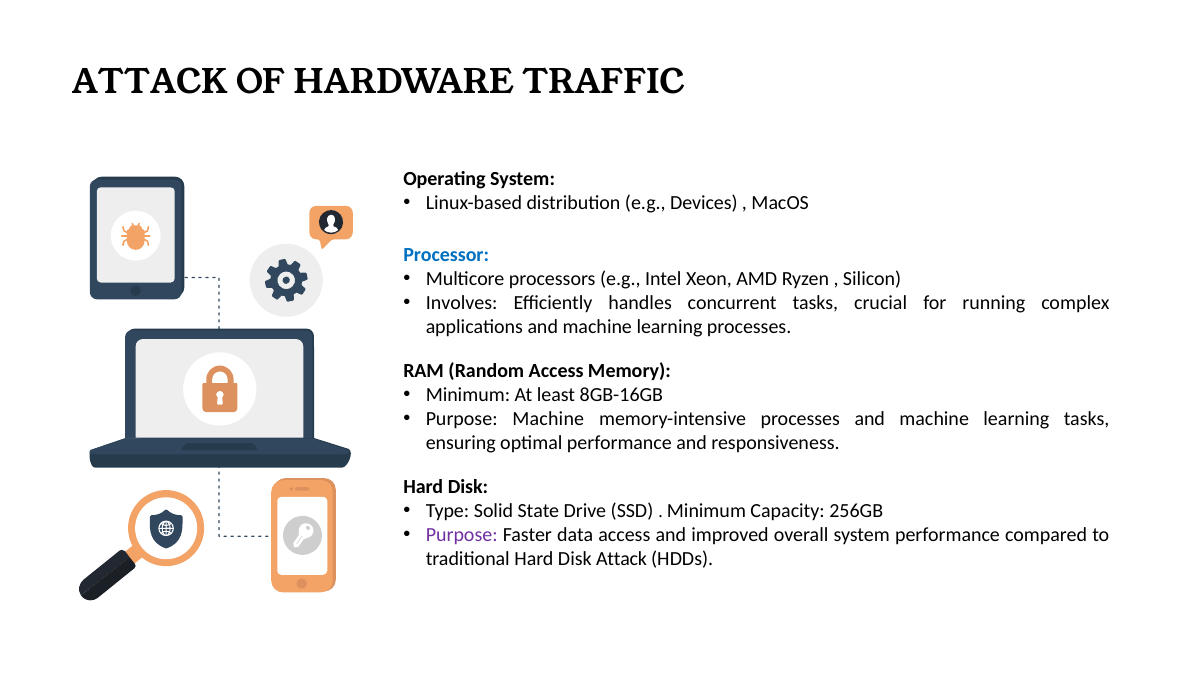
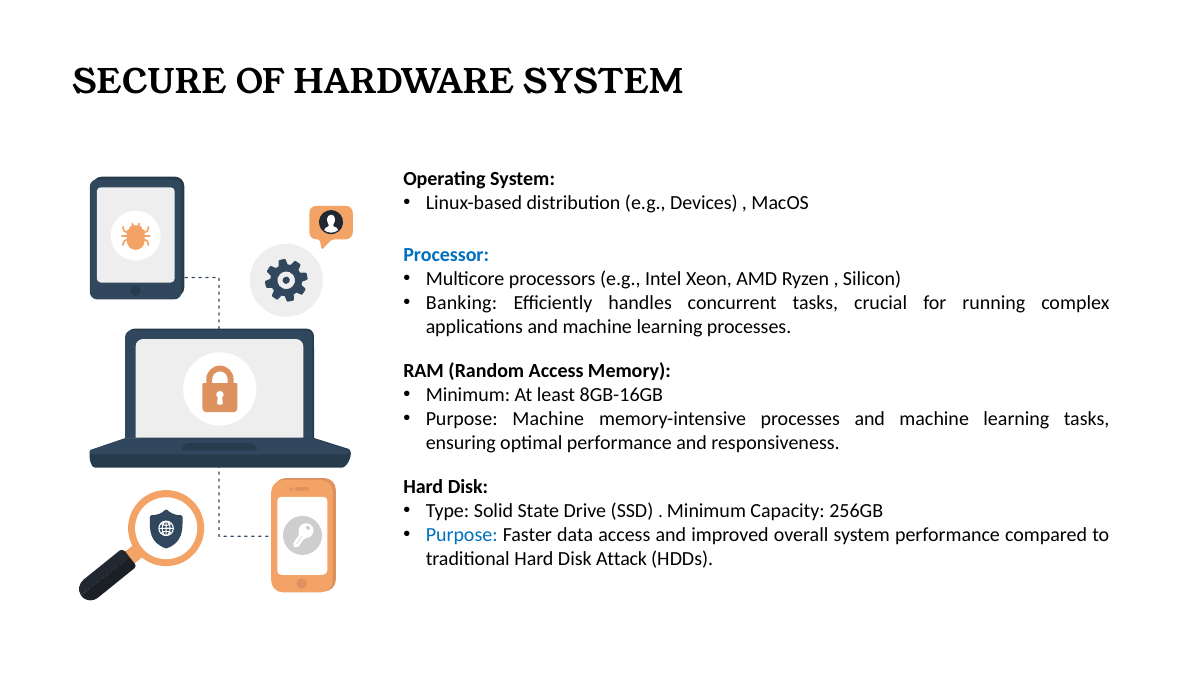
ATTACK at (150, 83): ATTACK -> SECURE
HARDWARE TRAFFIC: TRAFFIC -> SYSTEM
Involves: Involves -> Banking
Purpose at (462, 535) colour: purple -> blue
